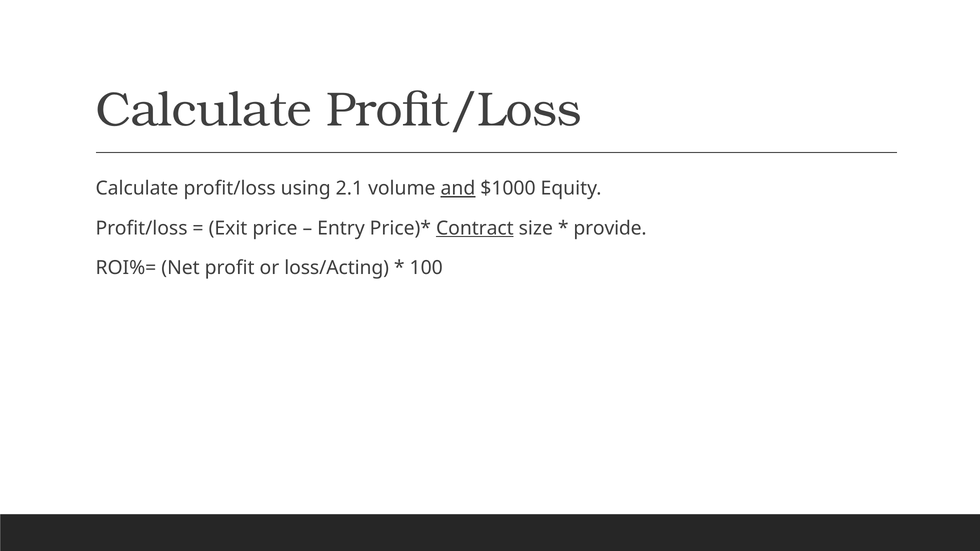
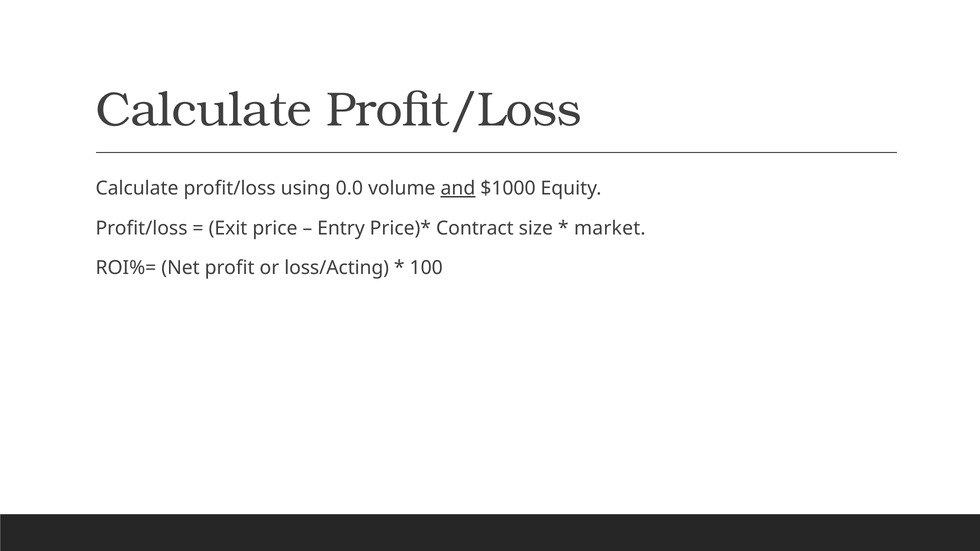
2.1: 2.1 -> 0.0
Contract underline: present -> none
provide: provide -> market
